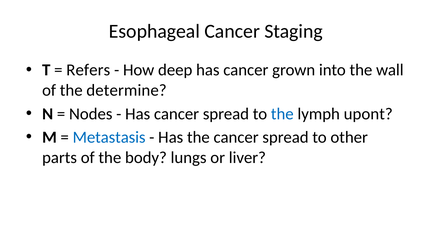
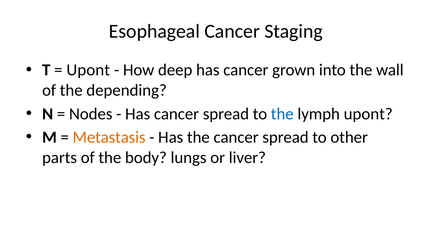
Refers at (88, 70): Refers -> Upont
determine: determine -> depending
Metastasis colour: blue -> orange
